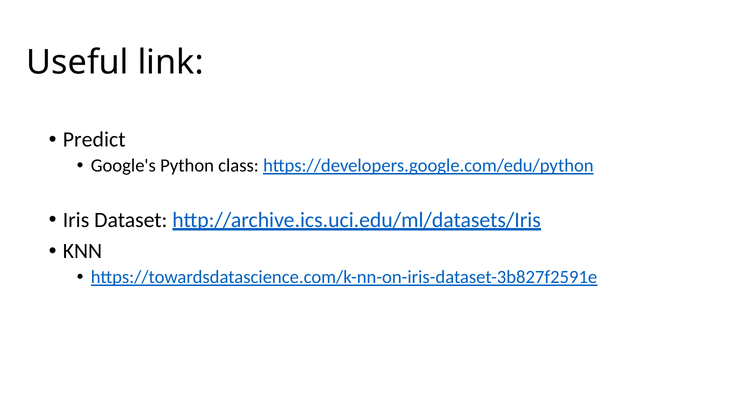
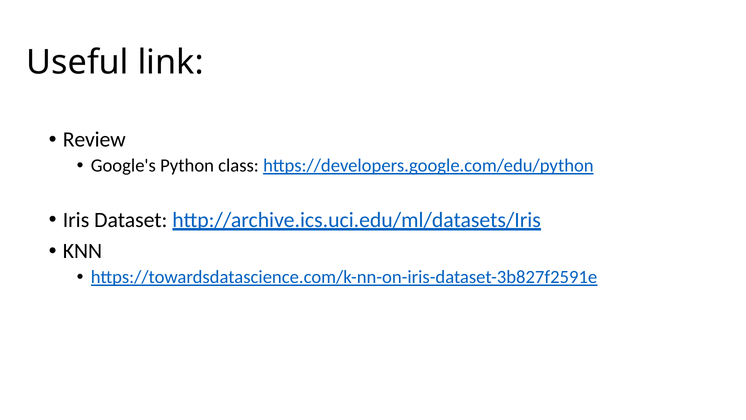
Predict: Predict -> Review
